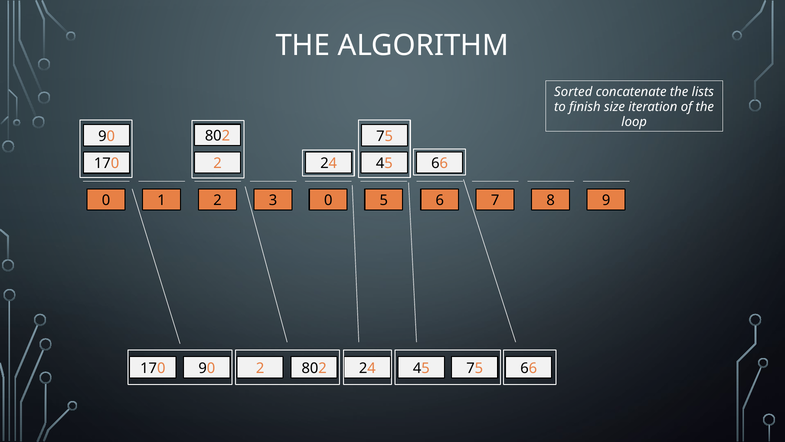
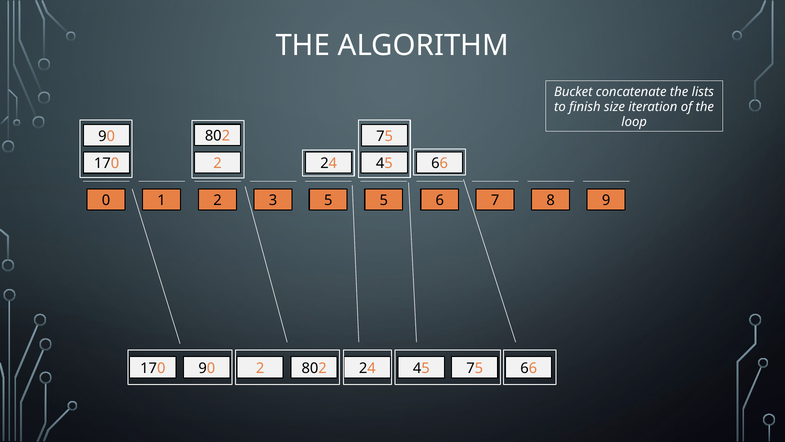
Sorted: Sorted -> Bucket
3 0: 0 -> 5
